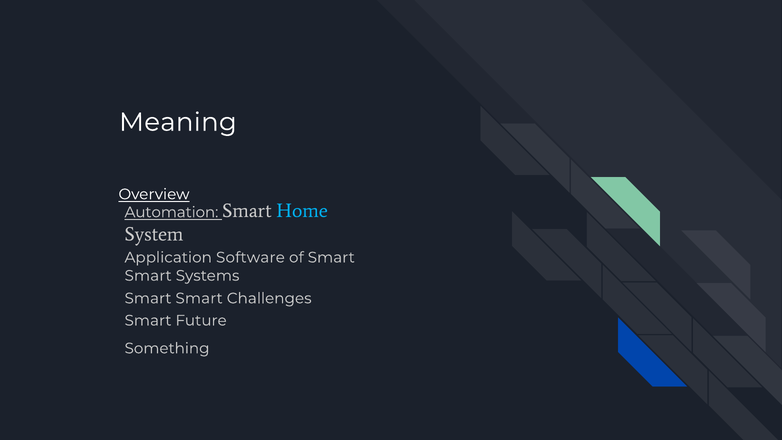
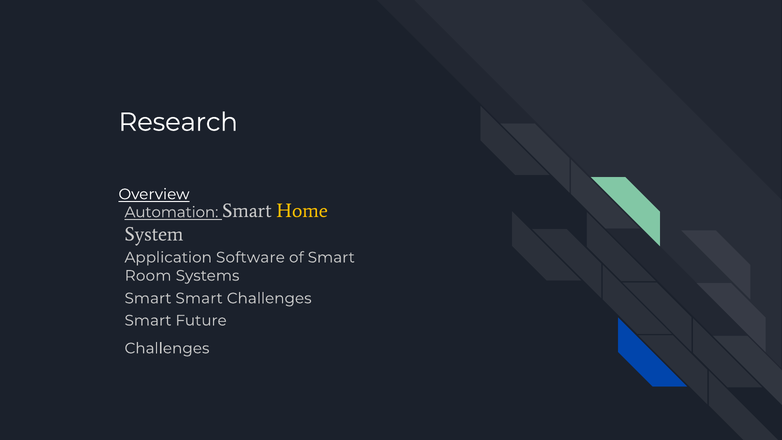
Meaning: Meaning -> Research
Home colour: light blue -> yellow
Smart at (148, 276): Smart -> Room
Something at (167, 348): Something -> Challenges
